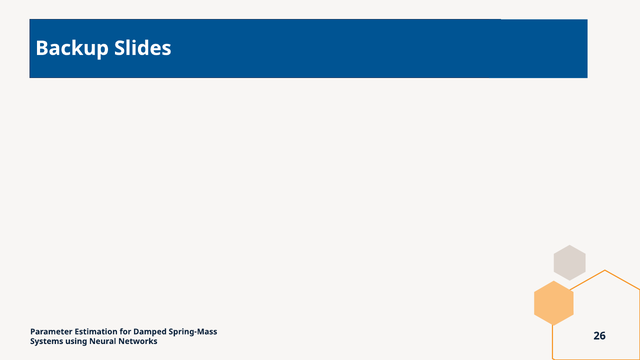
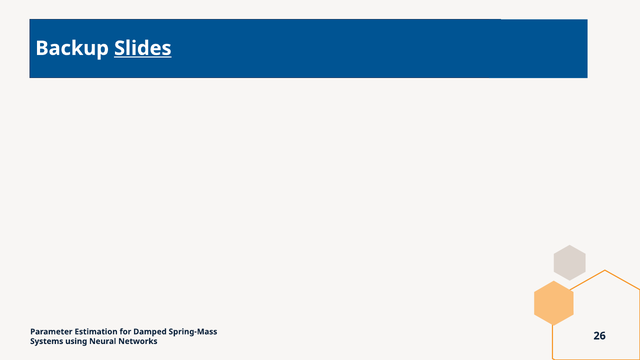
Slides underline: none -> present
